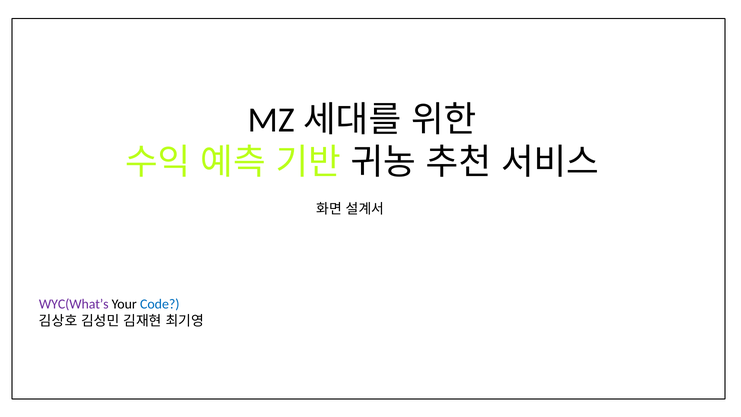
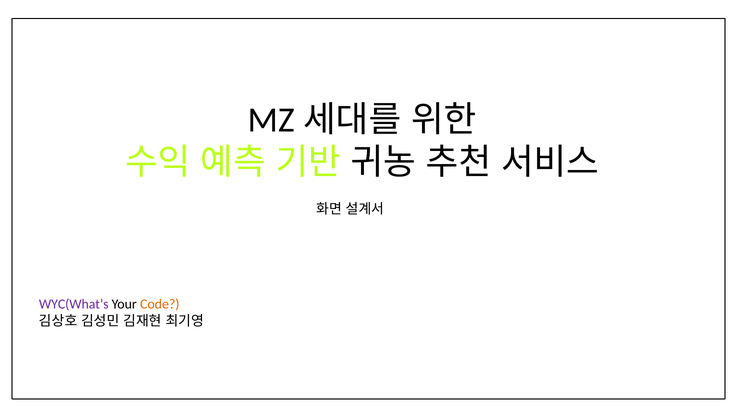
Code colour: blue -> orange
